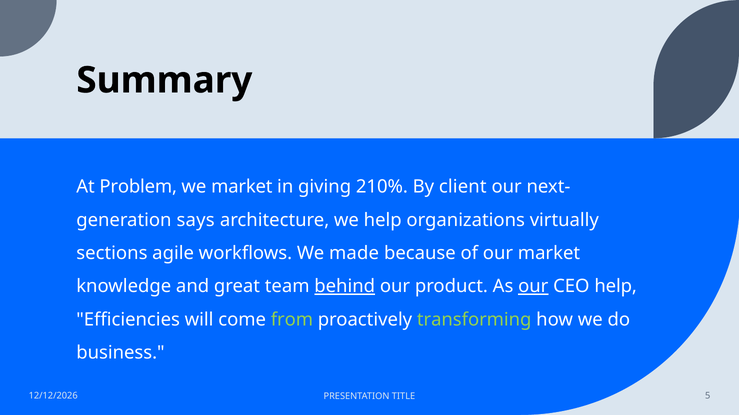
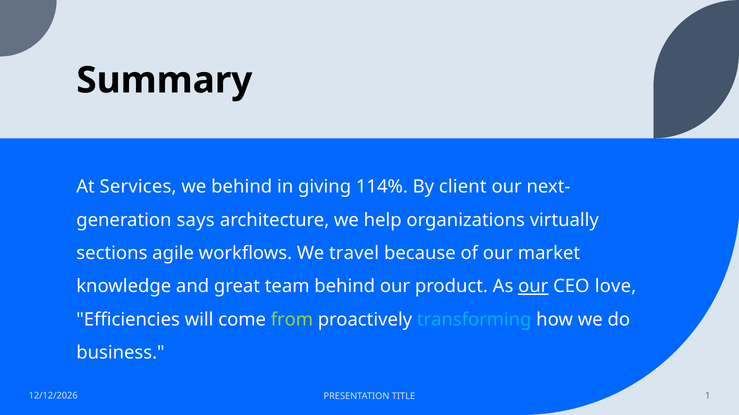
Problem: Problem -> Services
we market: market -> behind
210%: 210% -> 114%
made: made -> travel
behind at (345, 287) underline: present -> none
CEO help: help -> love
transforming colour: light green -> light blue
5: 5 -> 1
